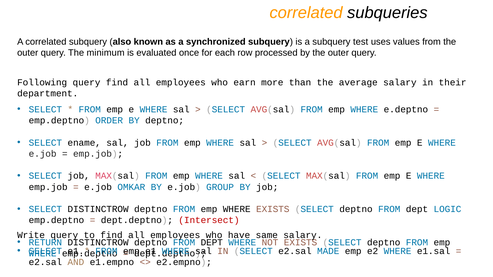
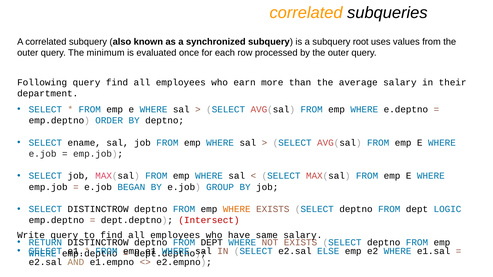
test: test -> root
OMKAR: OMKAR -> BEGAN
WHERE at (237, 209) colour: black -> orange
MADE: MADE -> ELSE
